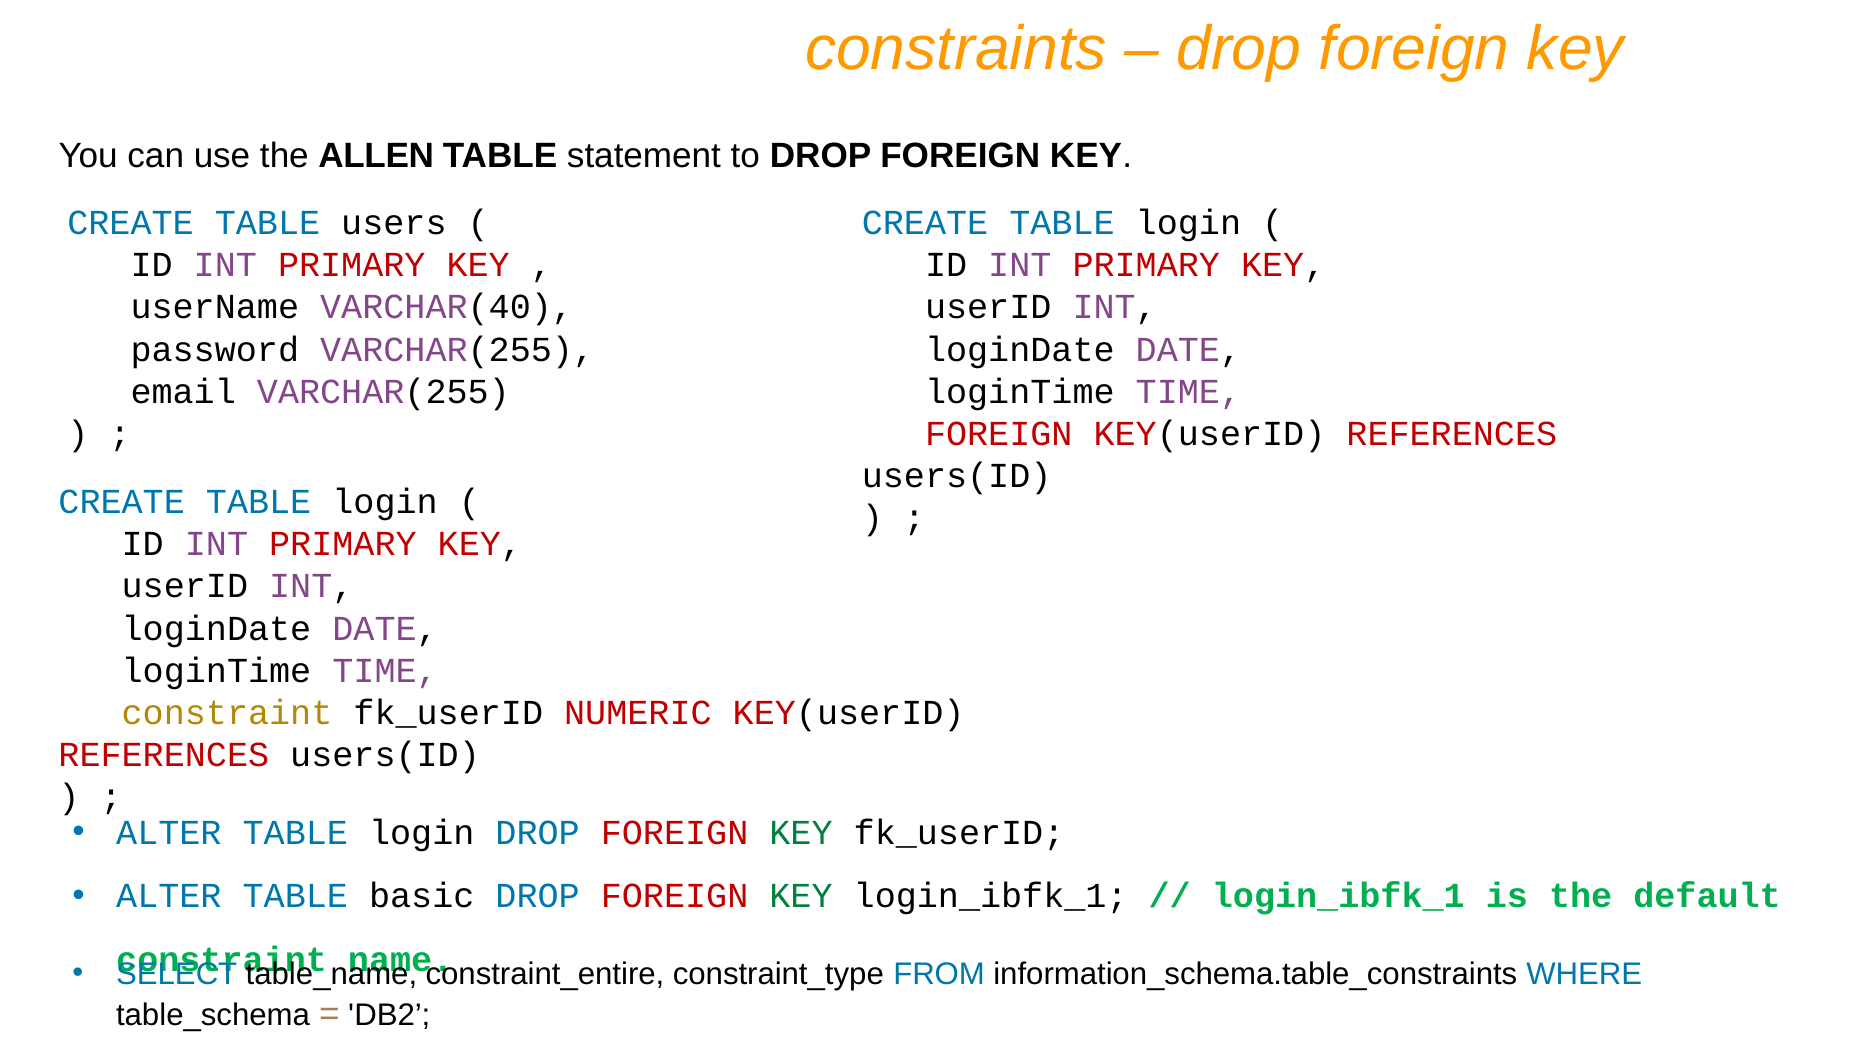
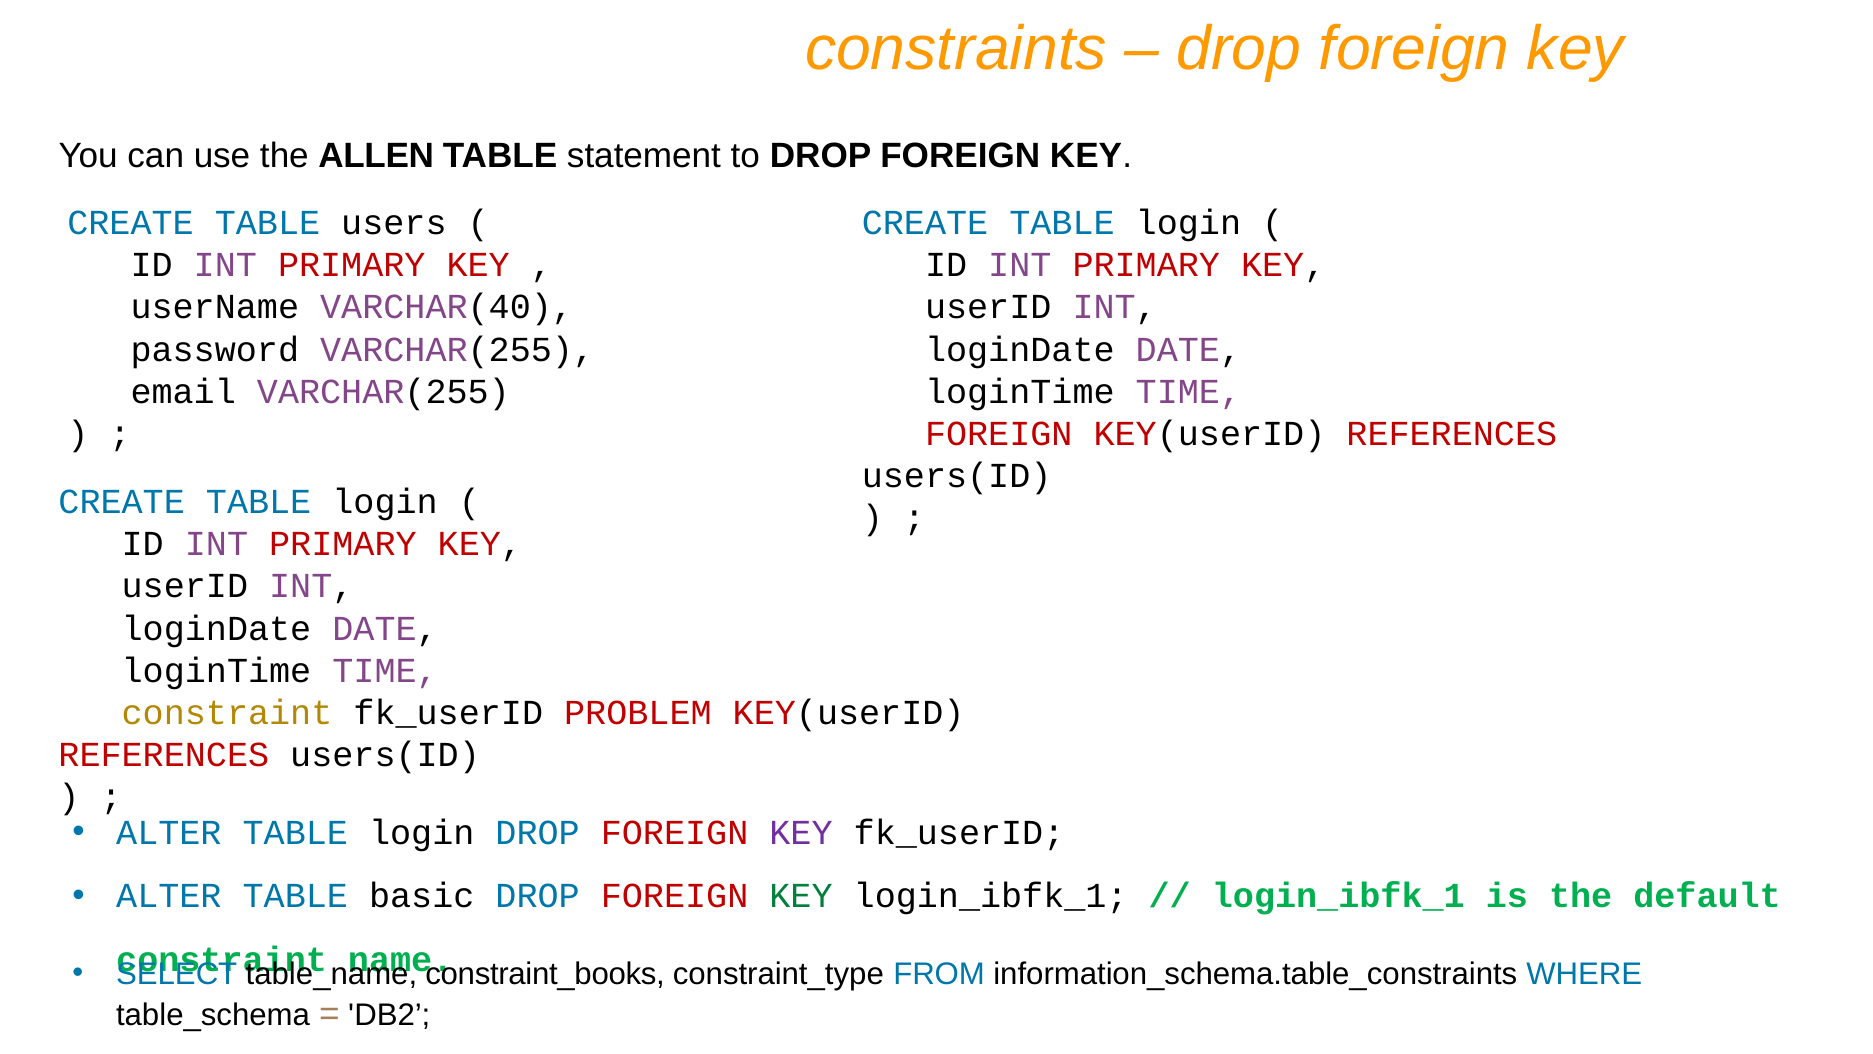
NUMERIC: NUMERIC -> PROBLEM
KEY at (801, 833) colour: green -> purple
constraint_entire: constraint_entire -> constraint_books
